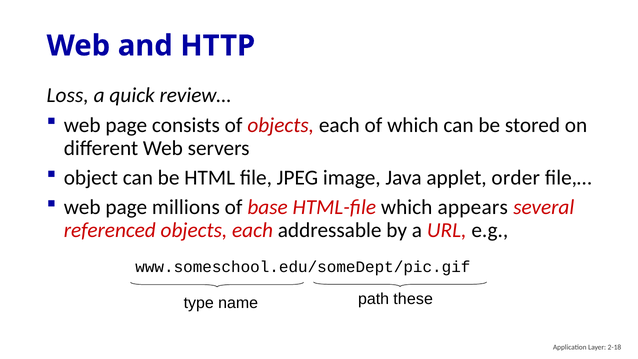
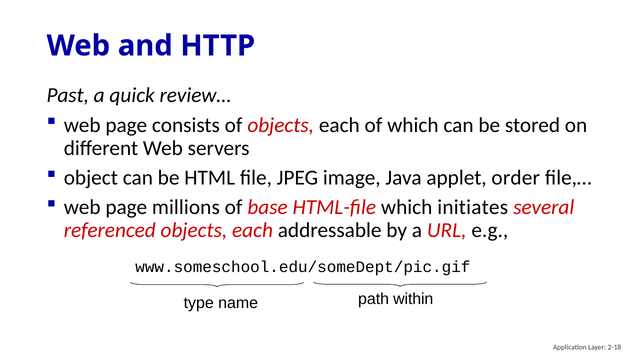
Loss: Loss -> Past
appears: appears -> initiates
these: these -> within
